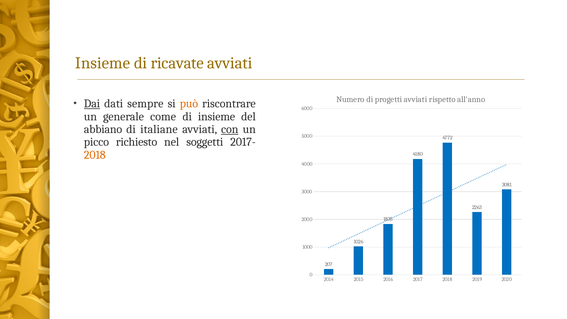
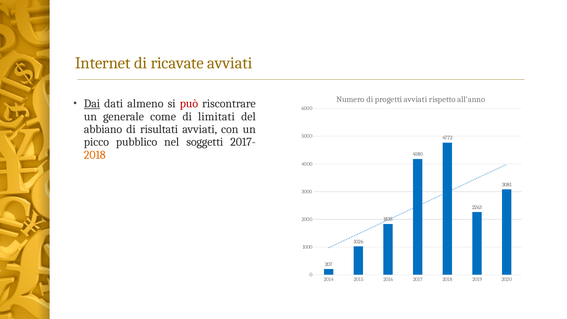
Insieme at (103, 63): Insieme -> Internet
sempre: sempre -> almeno
può colour: orange -> red
di insieme: insieme -> limitati
italiane: italiane -> risultati
con underline: present -> none
richiesto: richiesto -> pubblico
